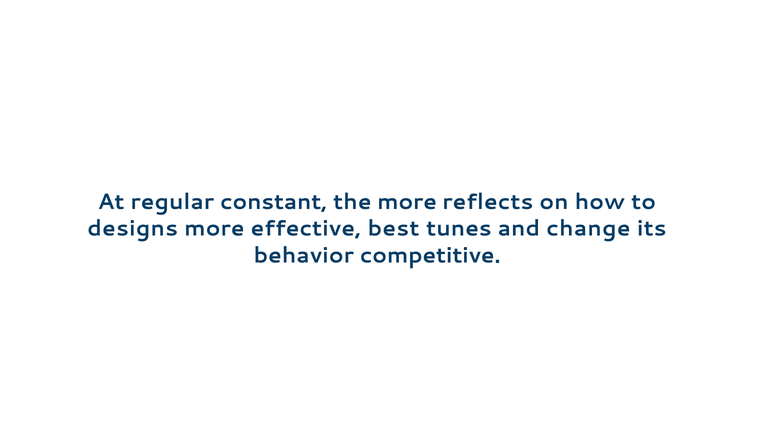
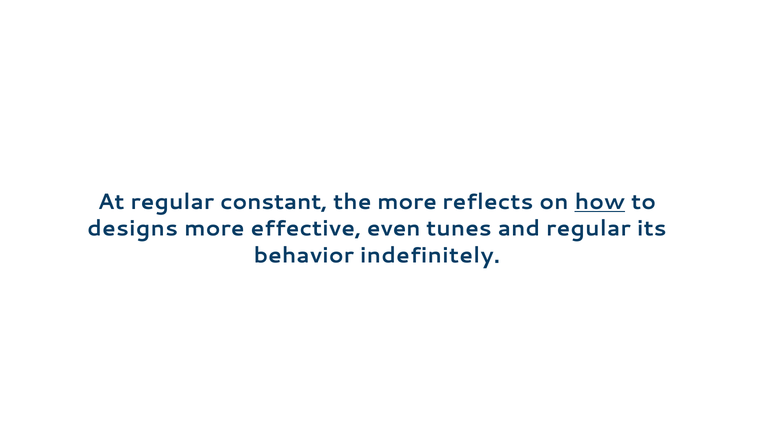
how underline: none -> present
best: best -> even
and change: change -> regular
competitive: competitive -> indefinitely
